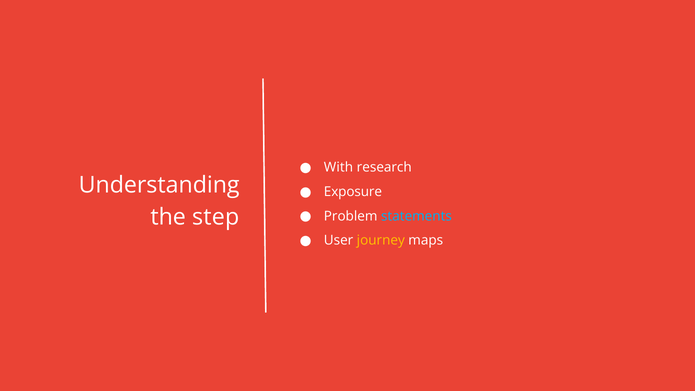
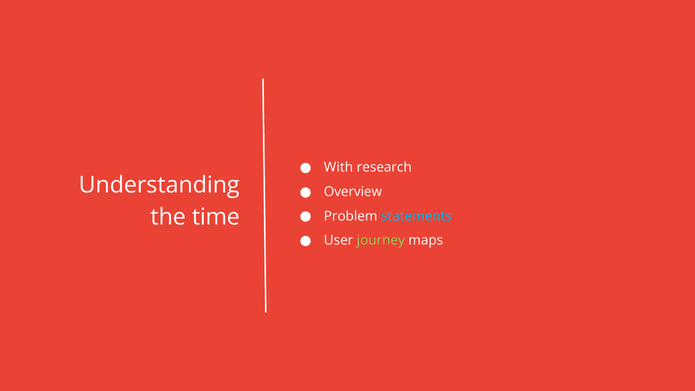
Exposure: Exposure -> Overview
step: step -> time
journey colour: yellow -> light green
